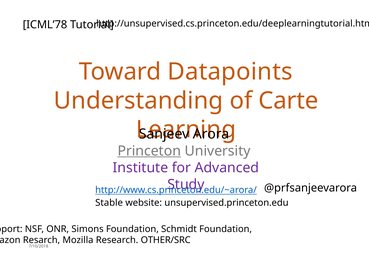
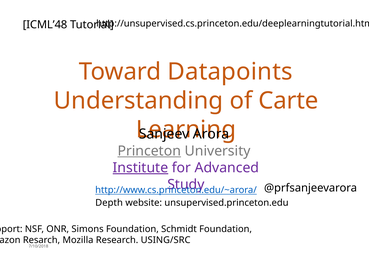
ICML’78: ICML’78 -> ICML’48
Institute underline: none -> present
Stable: Stable -> Depth
OTHER/SRC: OTHER/SRC -> USING/SRC
